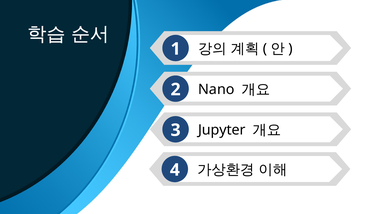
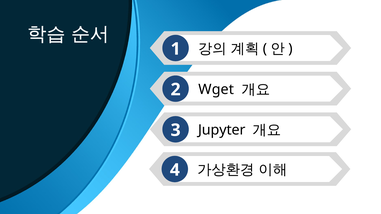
Nano: Nano -> Wget
